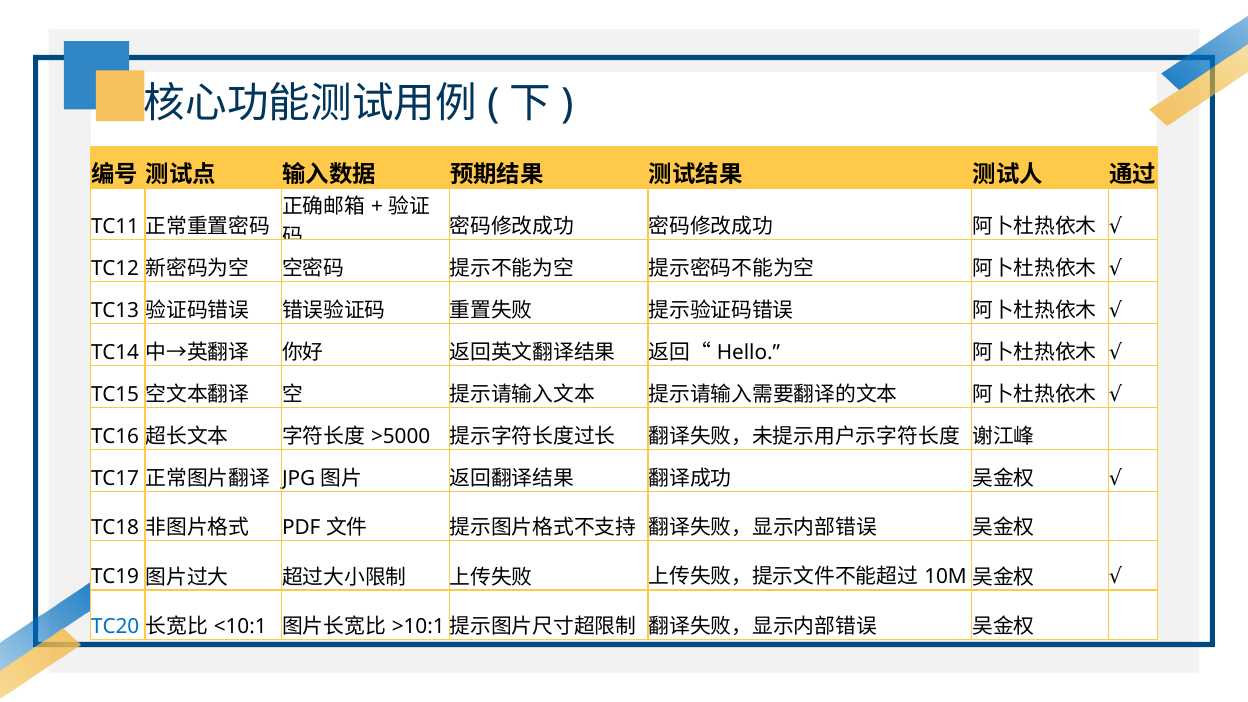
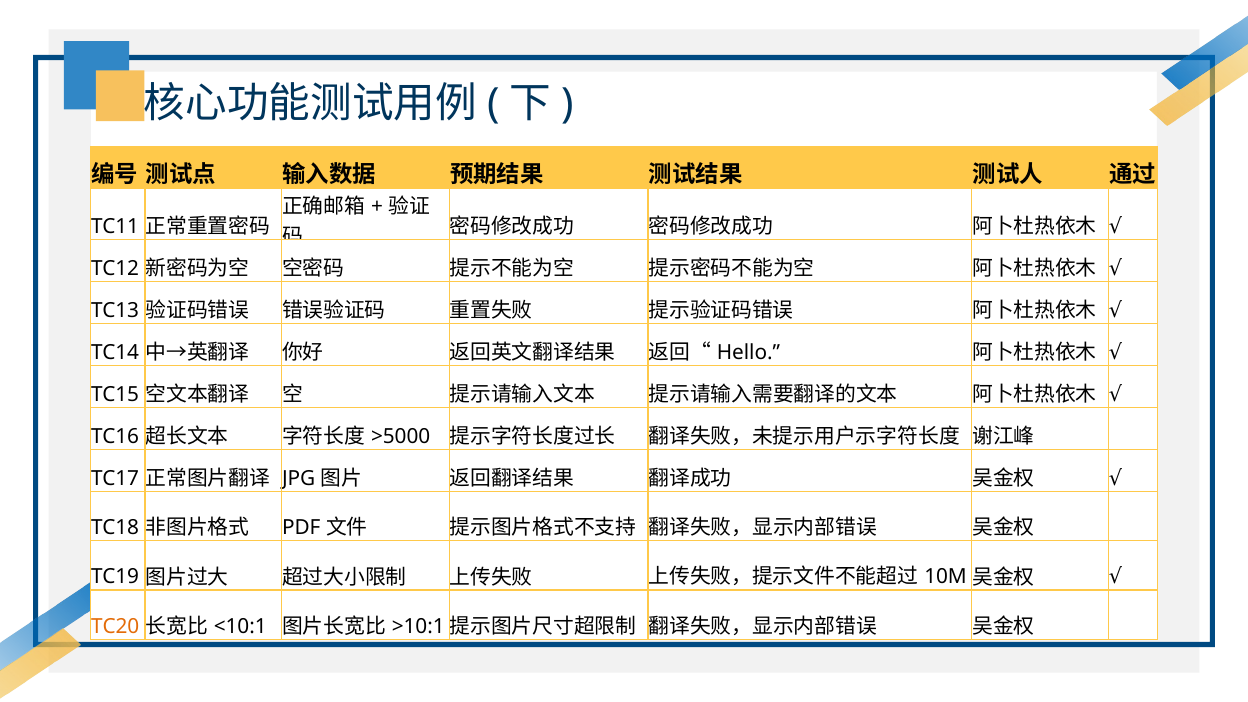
TC20 colour: blue -> orange
